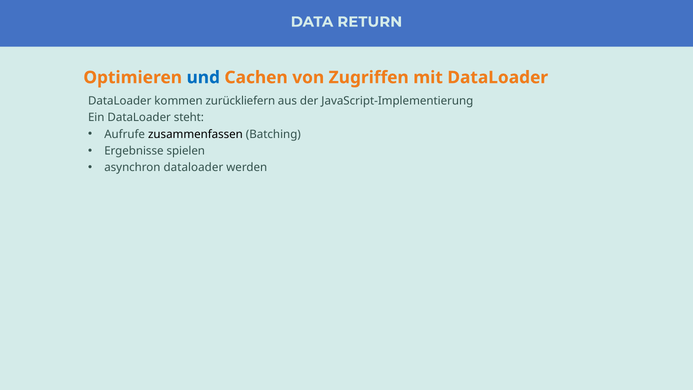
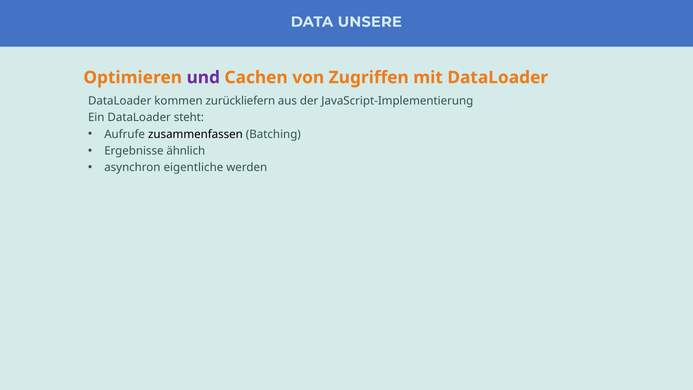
RETURN: RETURN -> UNSERE
und colour: blue -> purple
spielen: spielen -> ähnlich
asynchron dataloader: dataloader -> eigentliche
